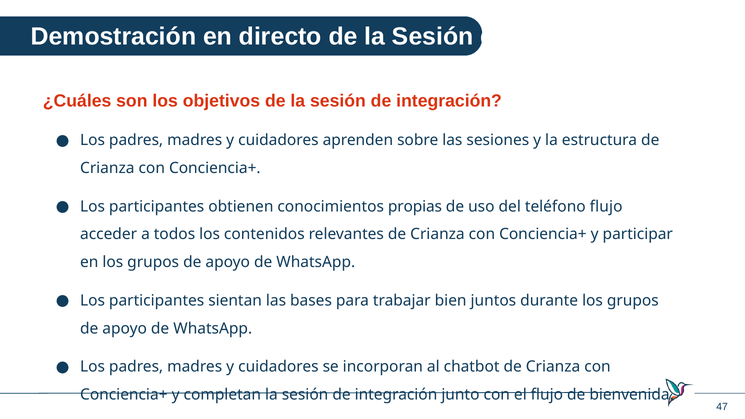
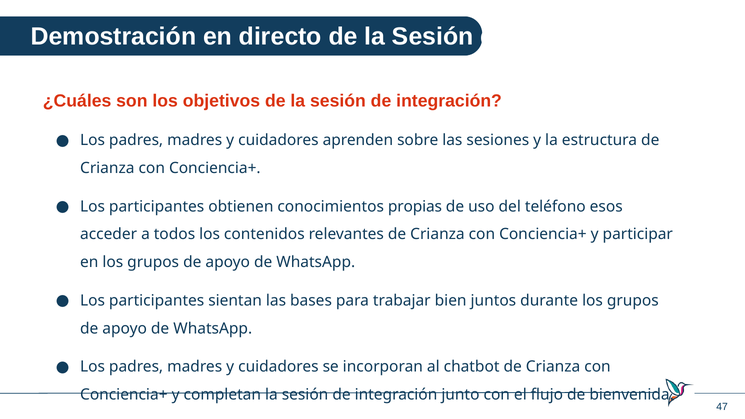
teléfono flujo: flujo -> esos
